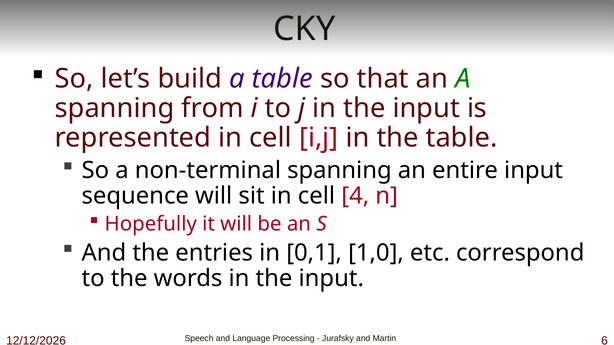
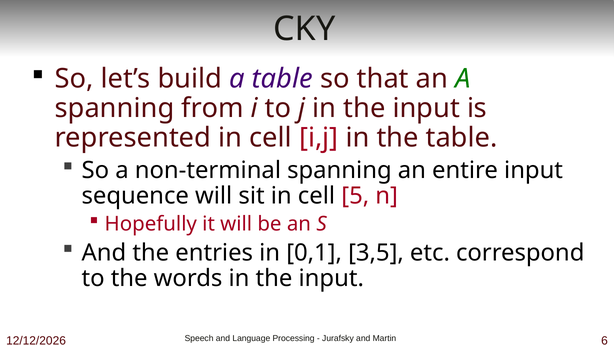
4: 4 -> 5
1,0: 1,0 -> 3,5
